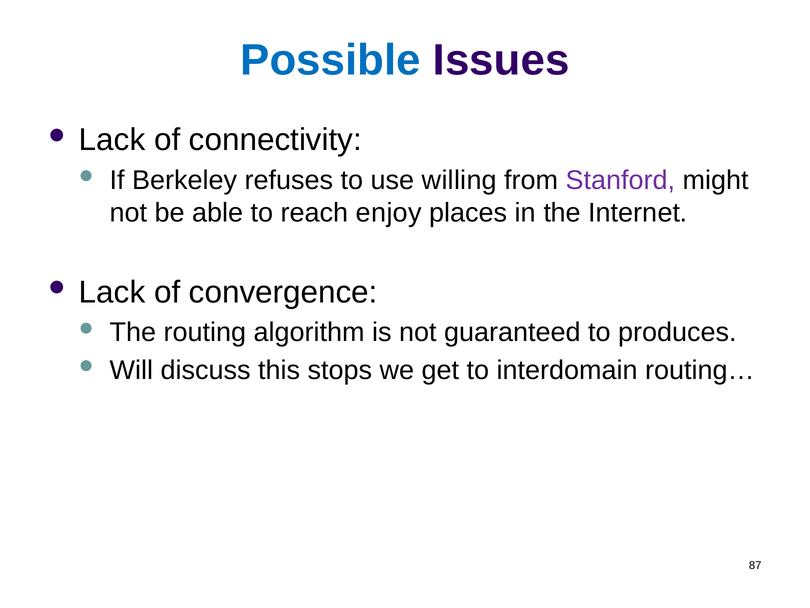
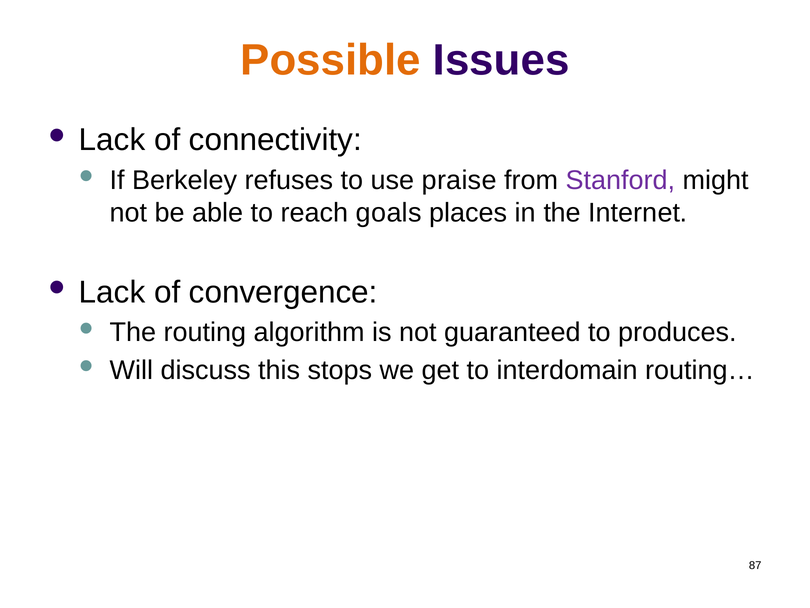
Possible colour: blue -> orange
willing: willing -> praise
enjoy: enjoy -> goals
